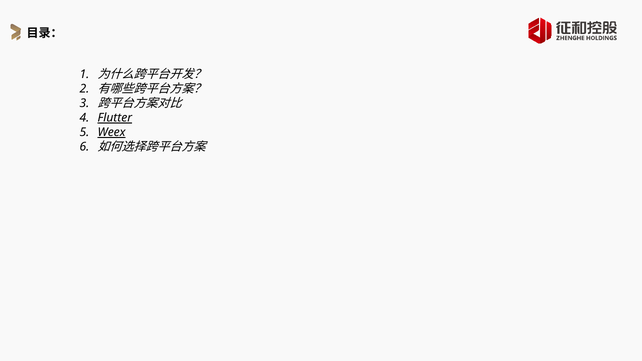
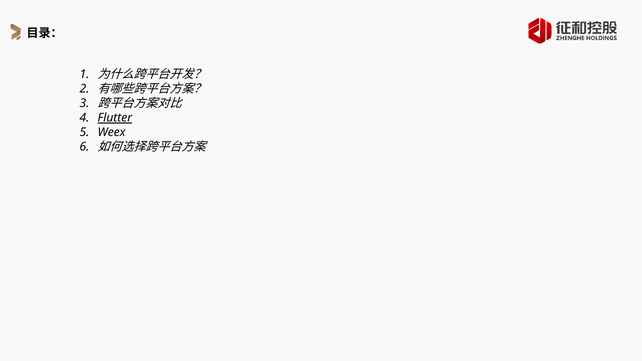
Weex underline: present -> none
